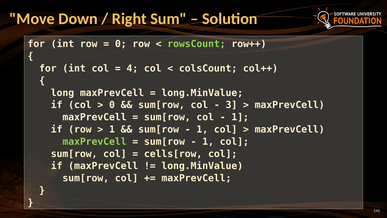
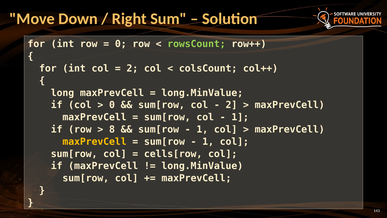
4 at (132, 68): 4 -> 2
3 at (231, 105): 3 -> 2
1 at (112, 129): 1 -> 8
maxPrevCell at (95, 141) colour: light green -> yellow
